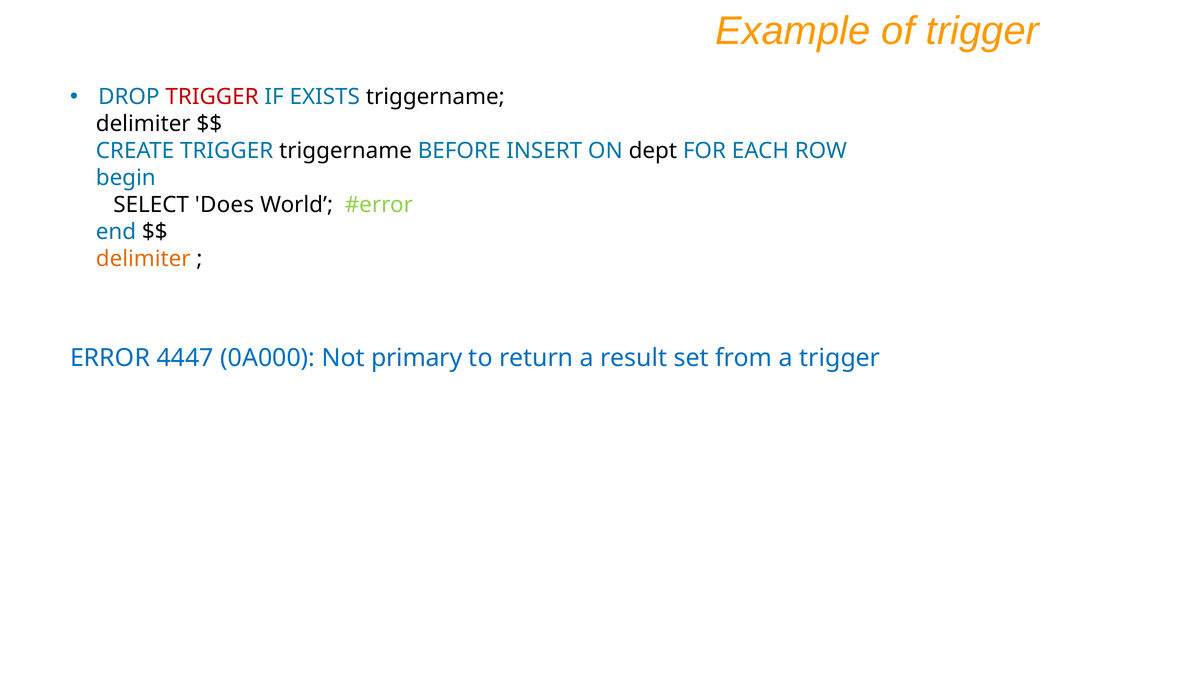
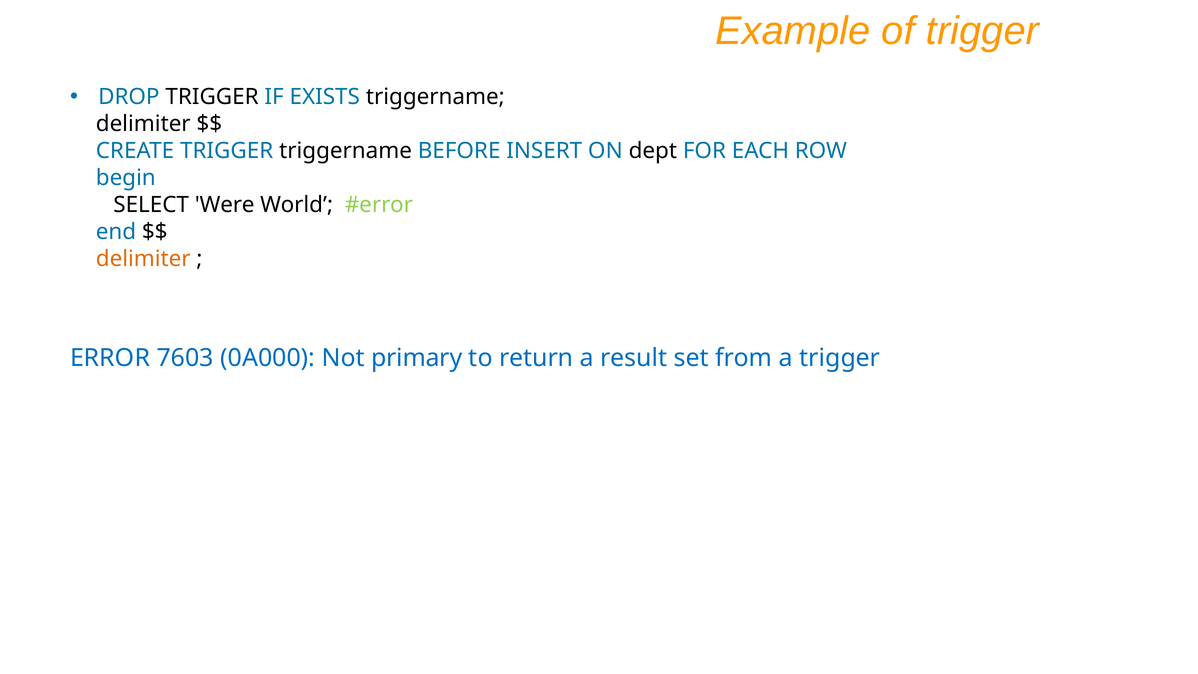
TRIGGER at (212, 97) colour: red -> black
Does: Does -> Were
4447: 4447 -> 7603
